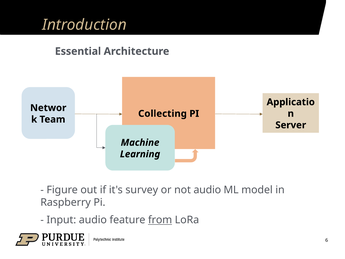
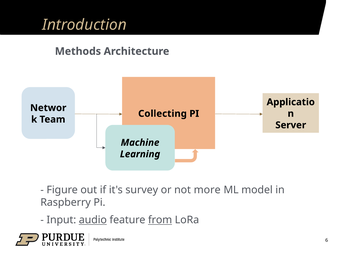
Essential: Essential -> Methods
not audio: audio -> more
audio at (93, 220) underline: none -> present
